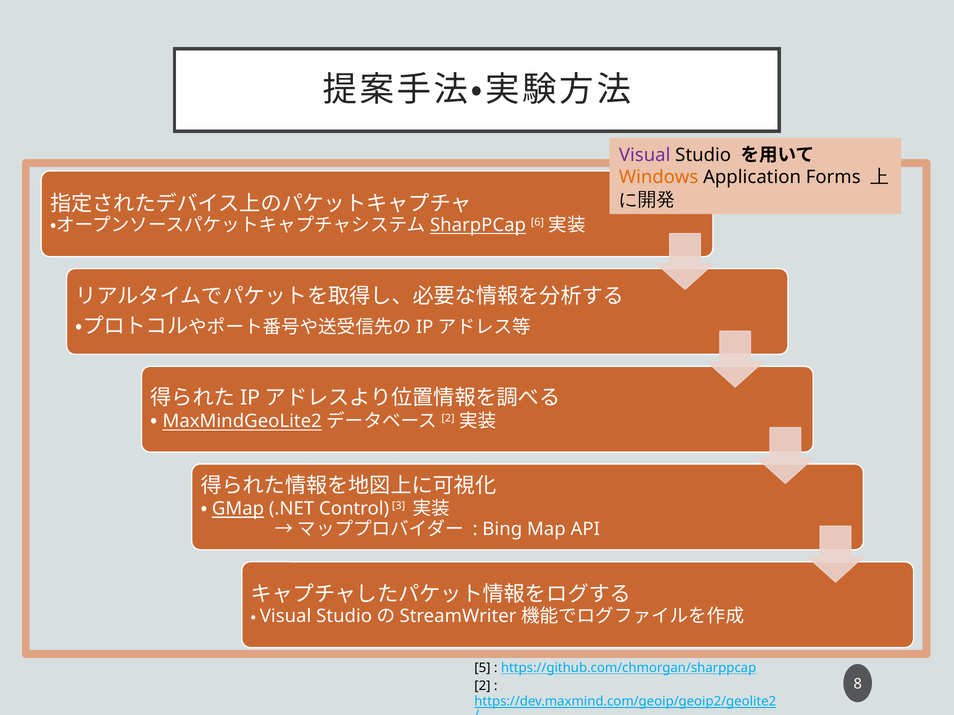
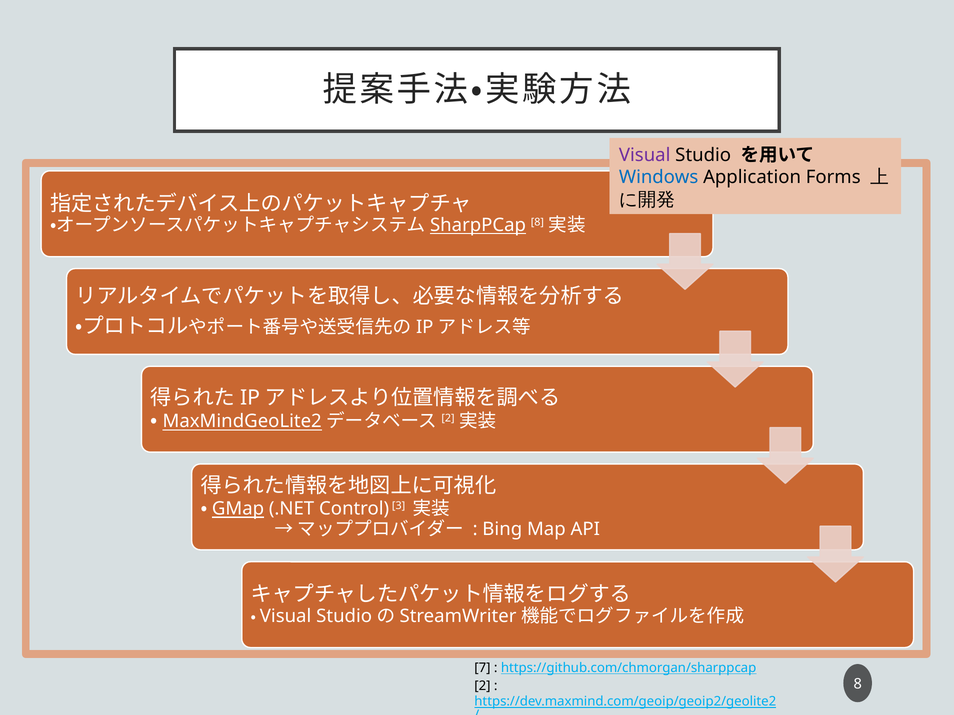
Windows colour: orange -> blue
6 at (537, 222): 6 -> 8
5: 5 -> 7
